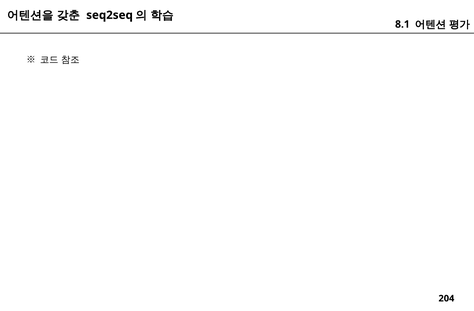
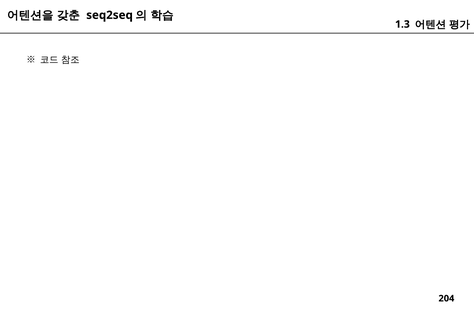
8.1: 8.1 -> 1.3
